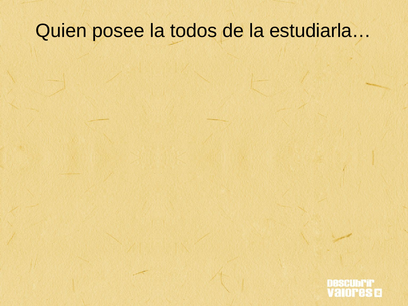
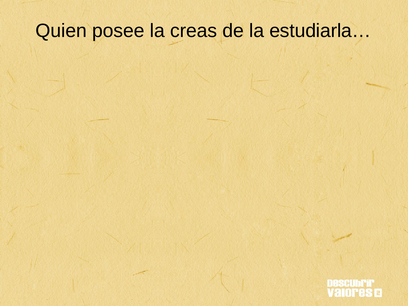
todos: todos -> creas
